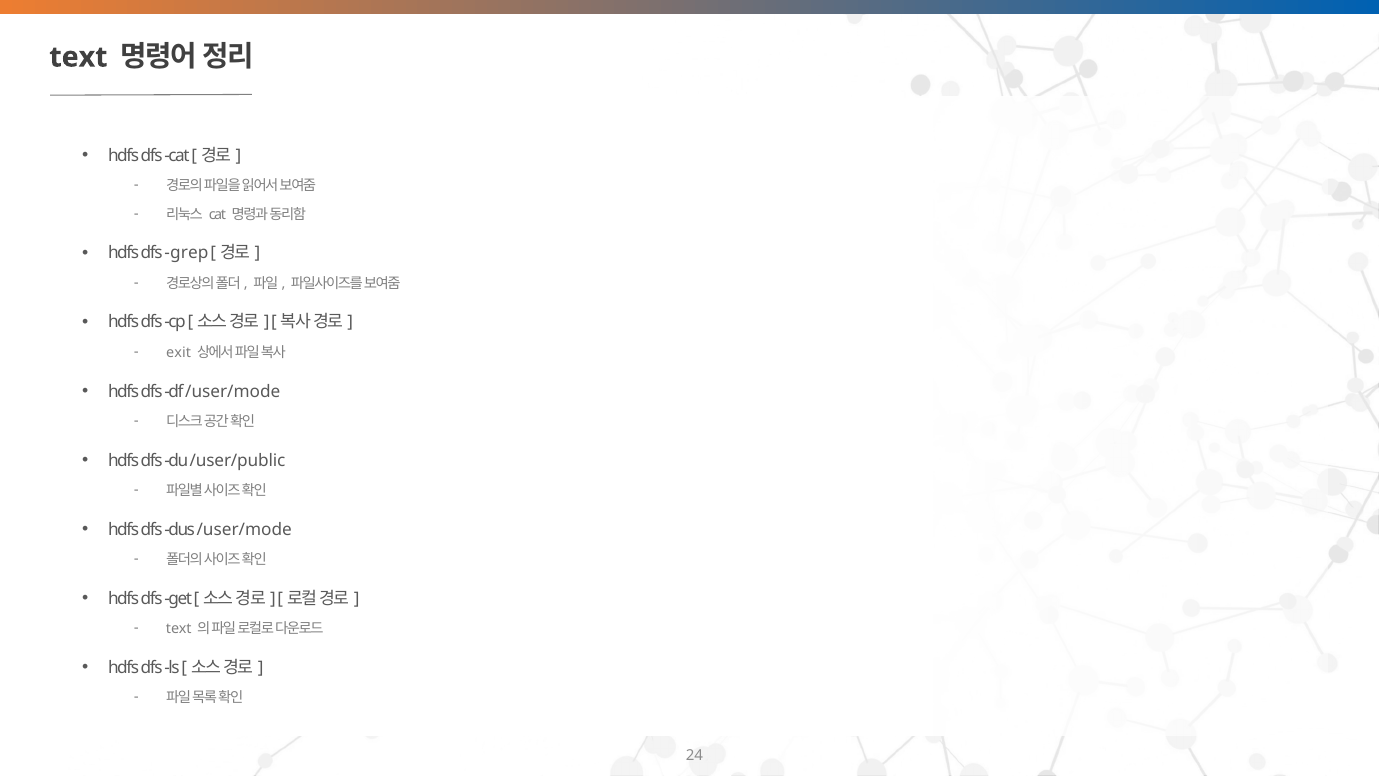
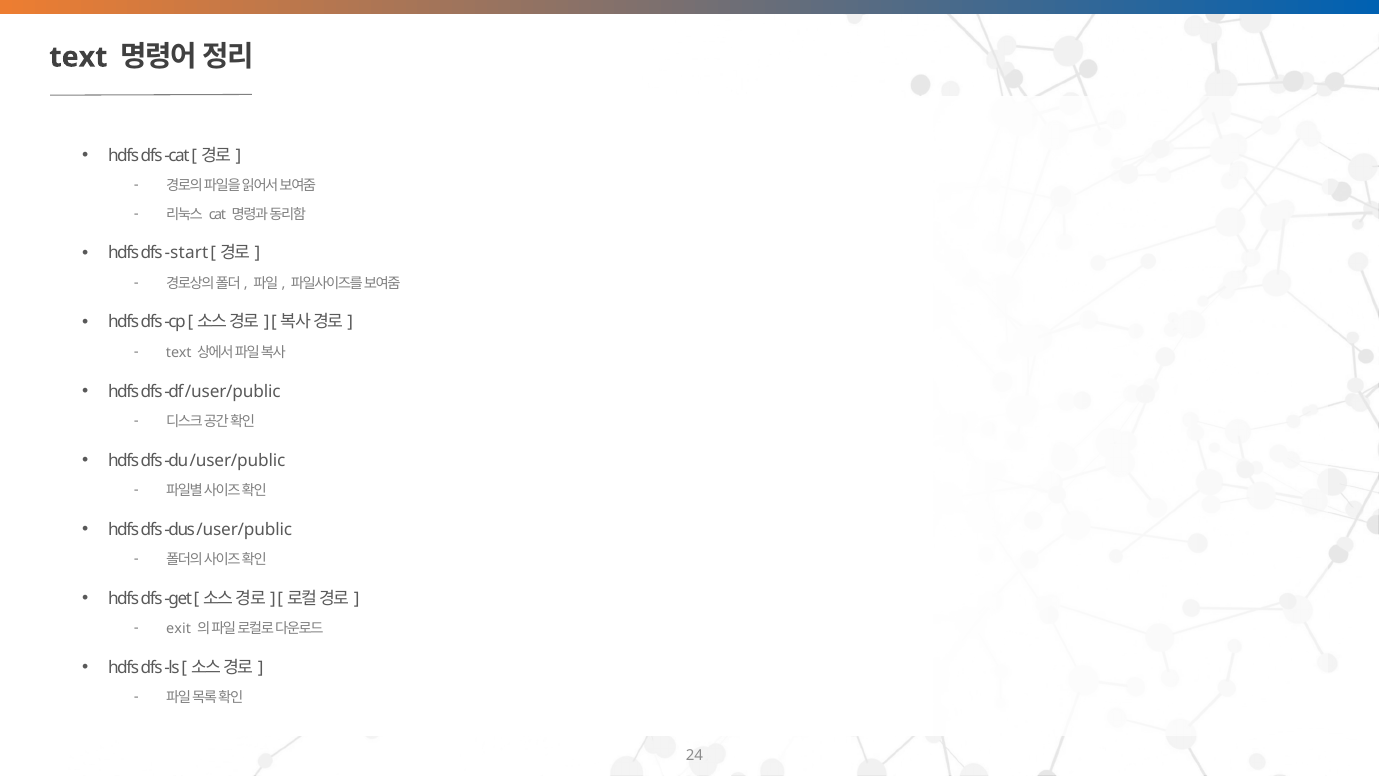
grep: grep -> start
exit at (179, 352): exit -> text
df /user/mode: /user/mode -> /user/public
dus /user/mode: /user/mode -> /user/public
text at (179, 628): text -> exit
